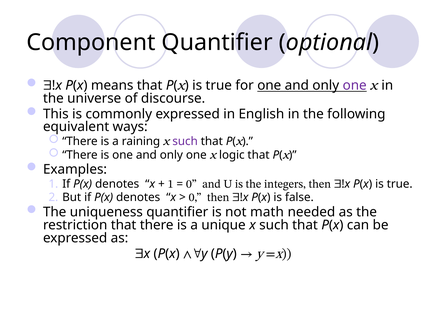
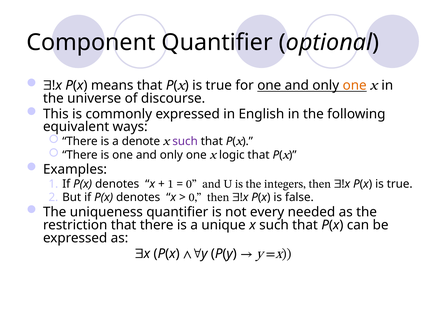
one at (355, 85) colour: purple -> orange
raining: raining -> denote
math: math -> every
